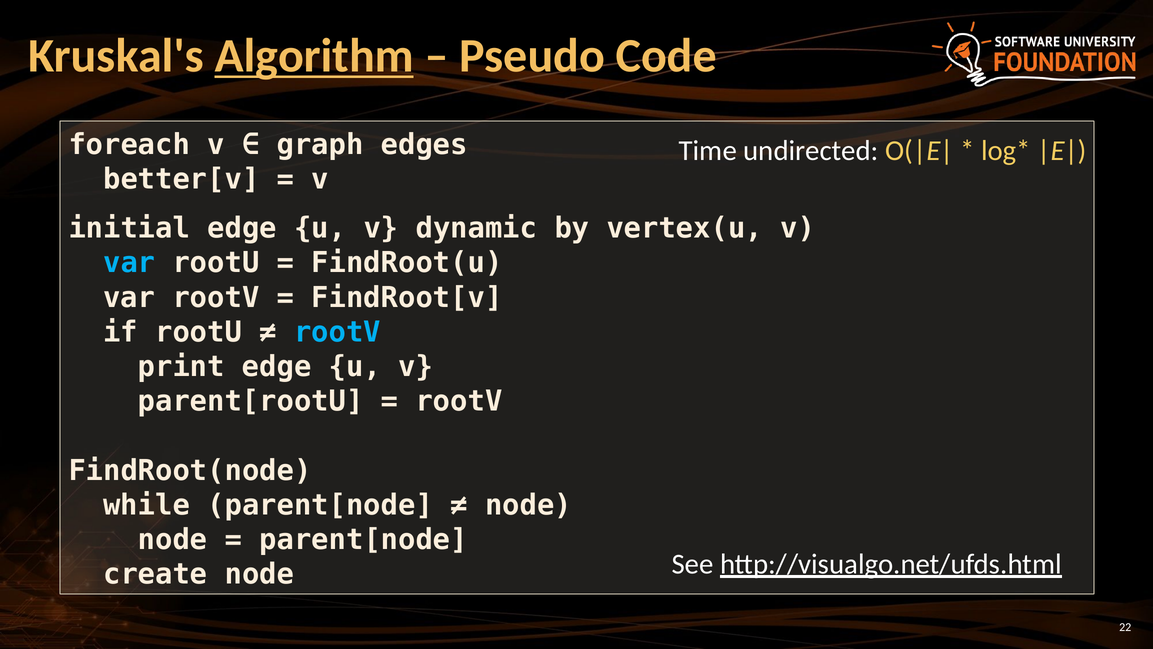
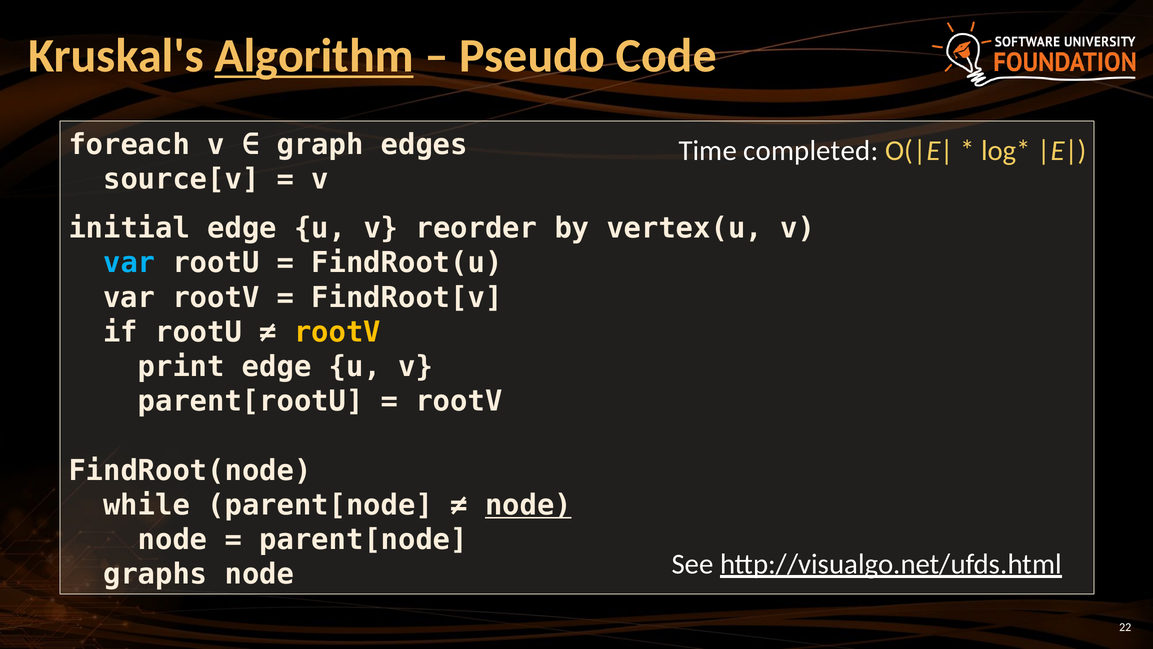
undirected: undirected -> completed
better[v: better[v -> source[v
dynamic: dynamic -> reorder
rootV at (337, 332) colour: light blue -> yellow
node at (528, 505) underline: none -> present
create: create -> graphs
